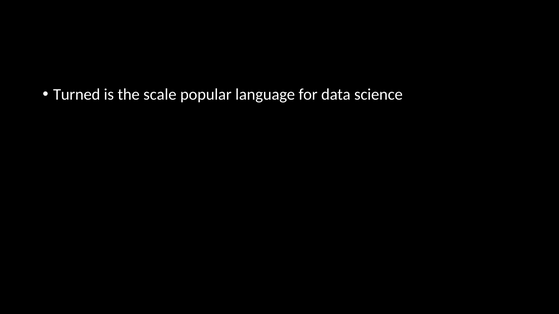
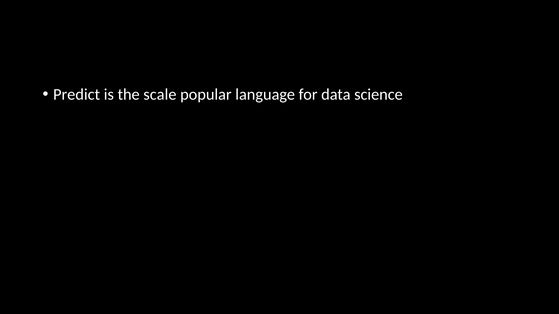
Turned: Turned -> Predict
